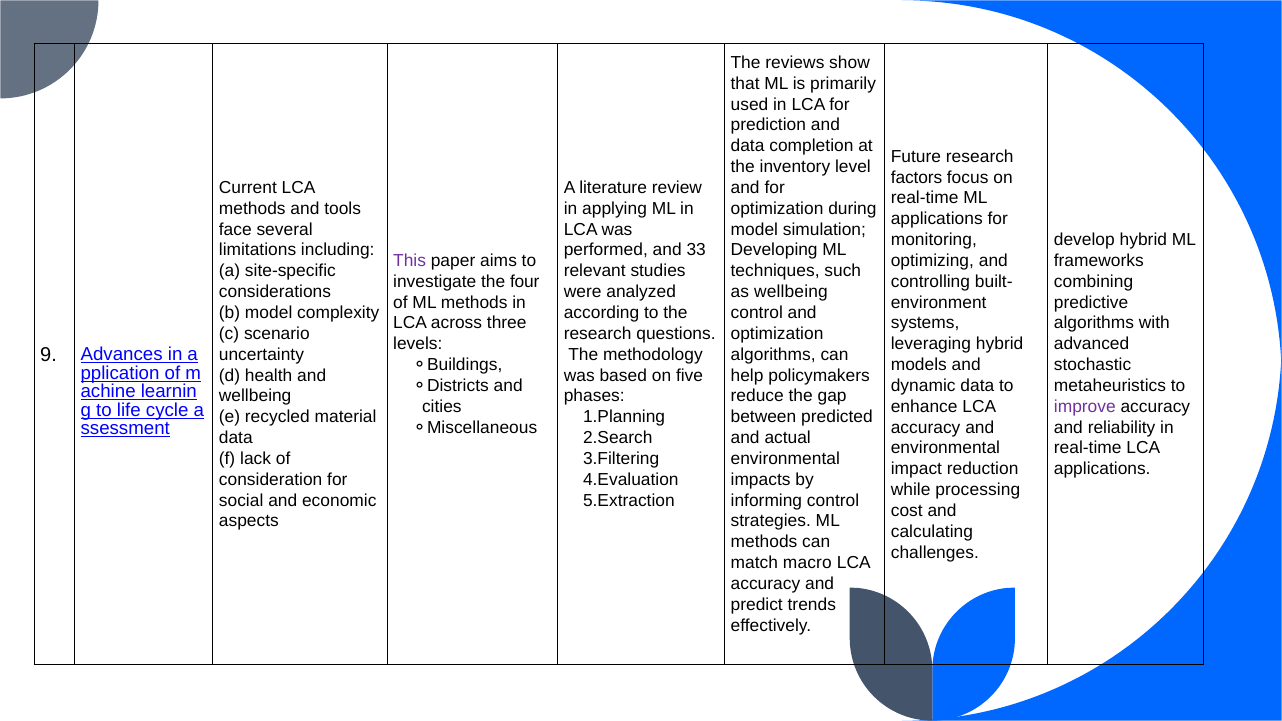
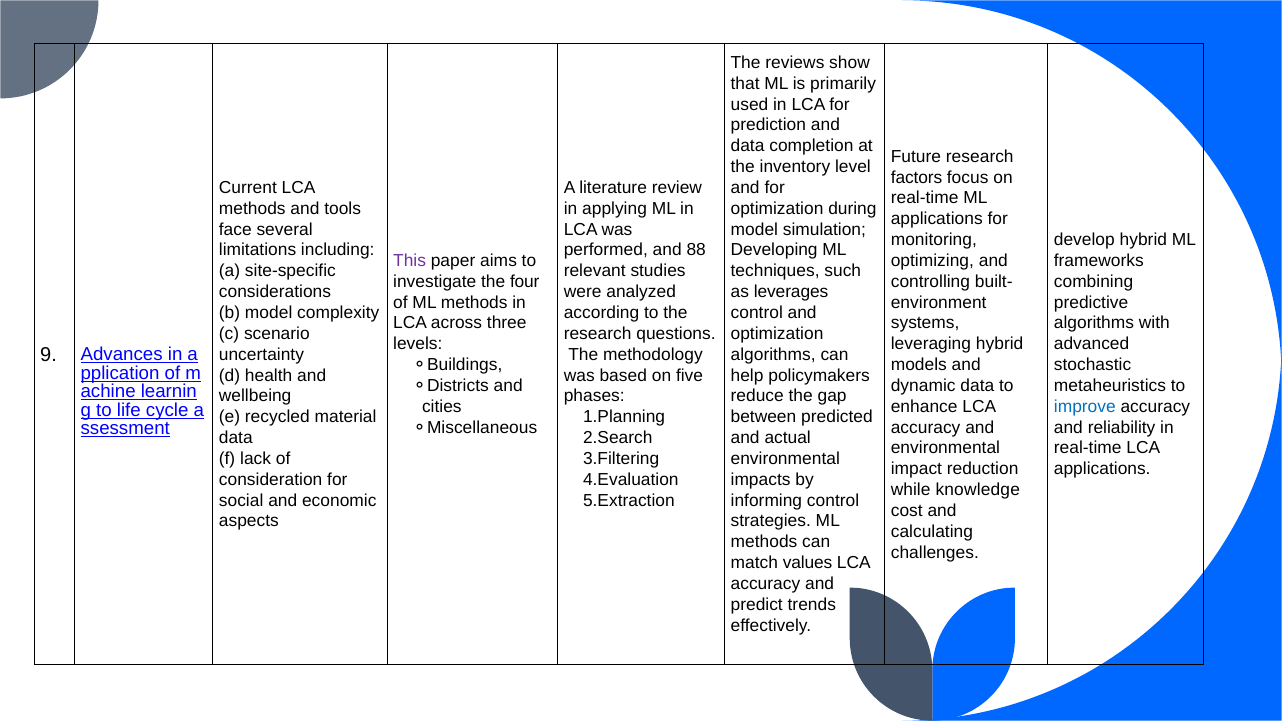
33: 33 -> 88
as wellbeing: wellbeing -> leverages
improve colour: purple -> blue
processing: processing -> knowledge
macro: macro -> values
